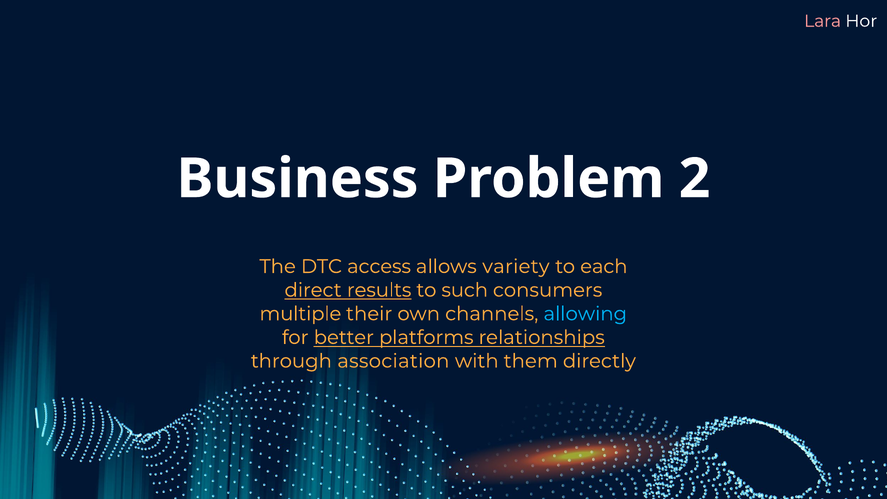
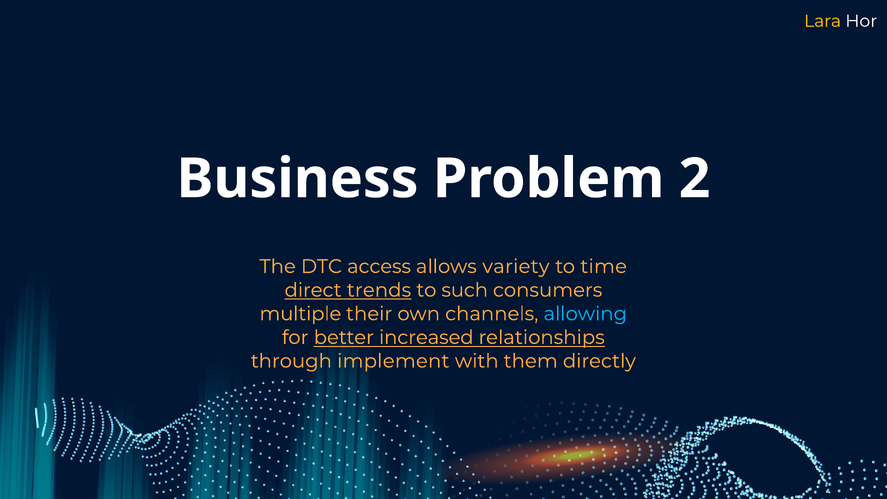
Lara colour: pink -> yellow
each: each -> time
results: results -> trends
platforms: platforms -> increased
association: association -> implement
